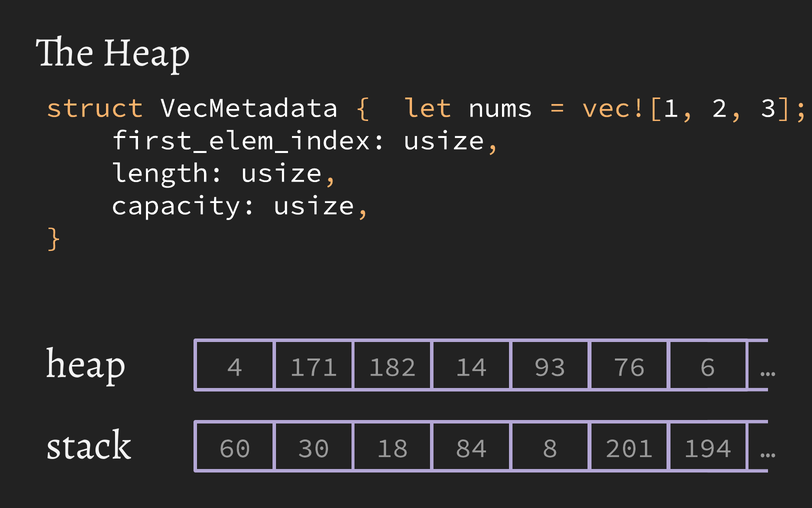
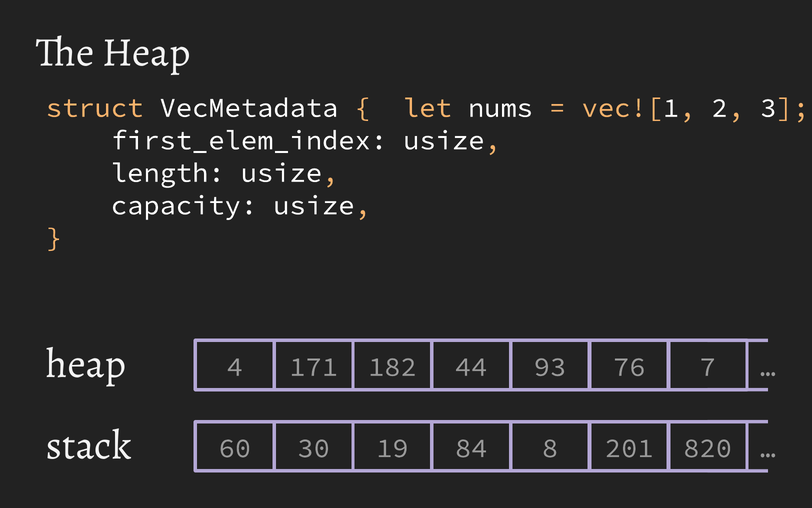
14: 14 -> 44
6: 6 -> 7
18: 18 -> 19
194: 194 -> 820
